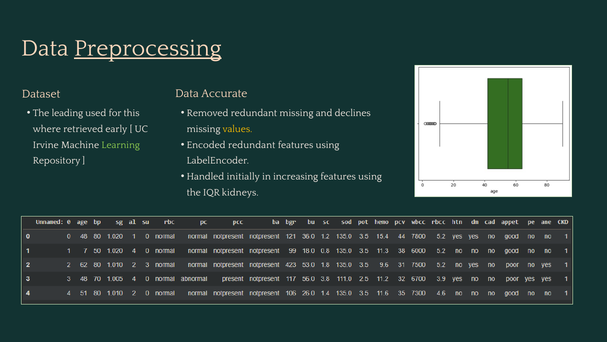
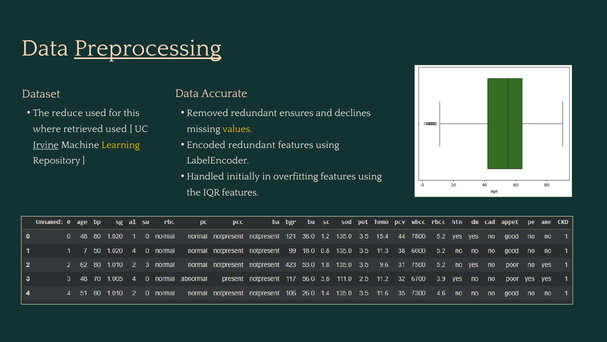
leading: leading -> reduce
redundant missing: missing -> ensures
retrieved early: early -> used
Irvine underline: none -> present
Learning colour: light green -> yellow
increasing: increasing -> overfitting
IQR kidneys: kidneys -> features
